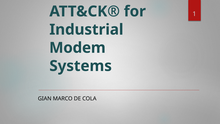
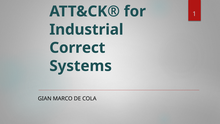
Modem: Modem -> Correct
